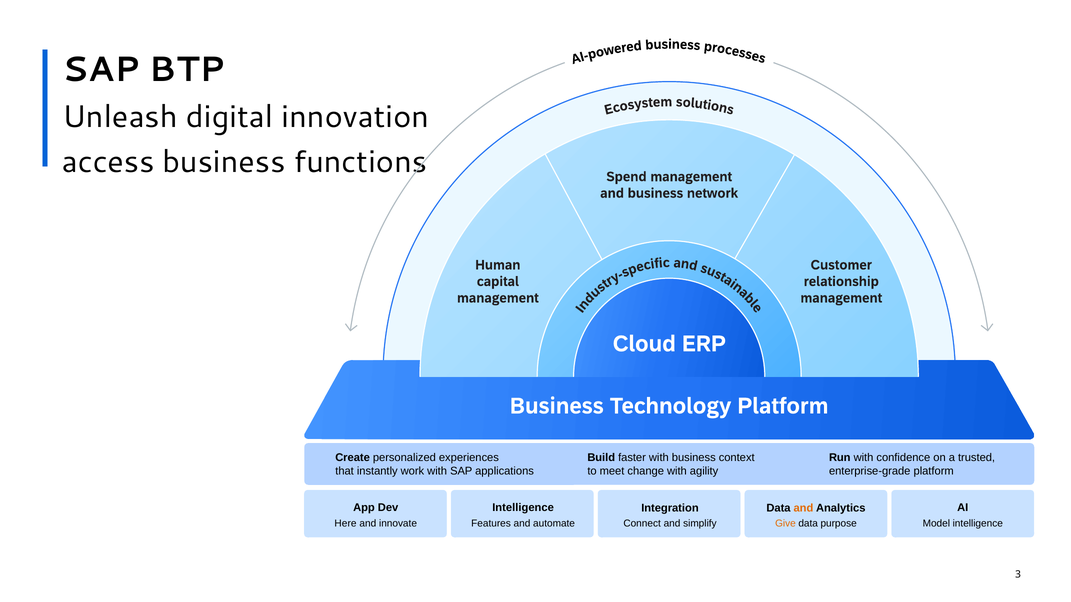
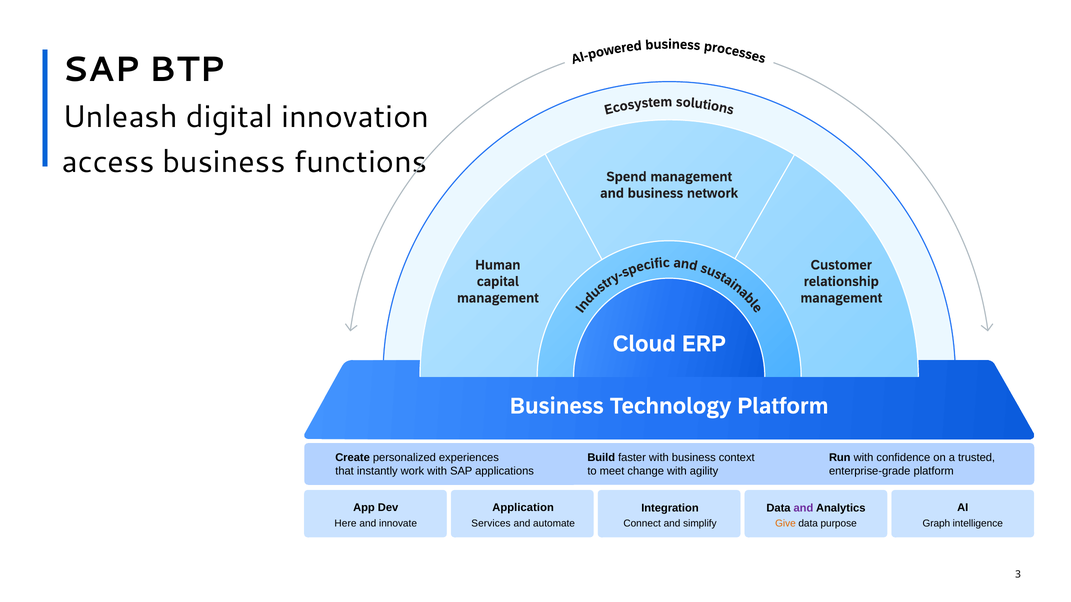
Intelligence at (523, 508): Intelligence -> Application
and at (803, 508) colour: orange -> purple
Features: Features -> Services
Model: Model -> Graph
